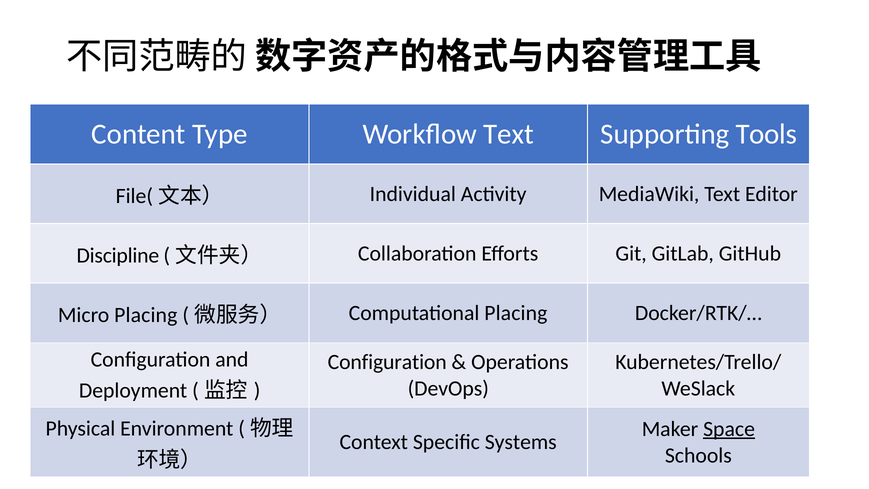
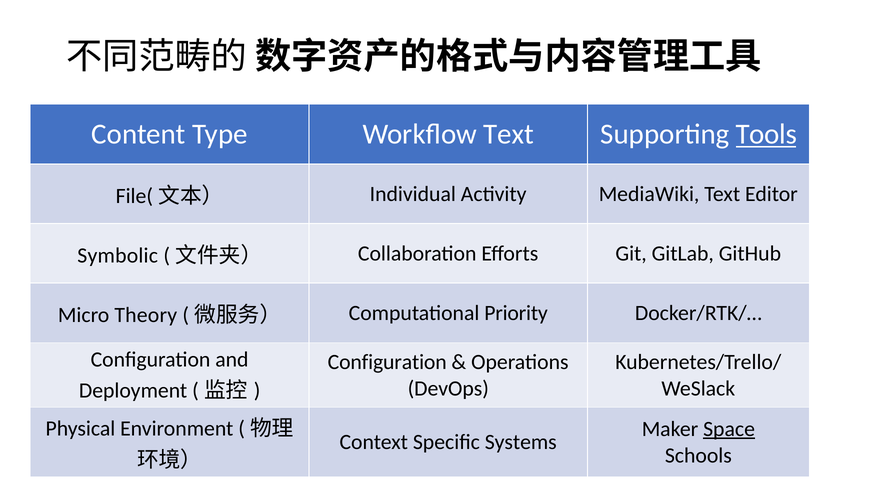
Tools underline: none -> present
Discipline: Discipline -> Symbolic
Micro Placing: Placing -> Theory
Computational Placing: Placing -> Priority
